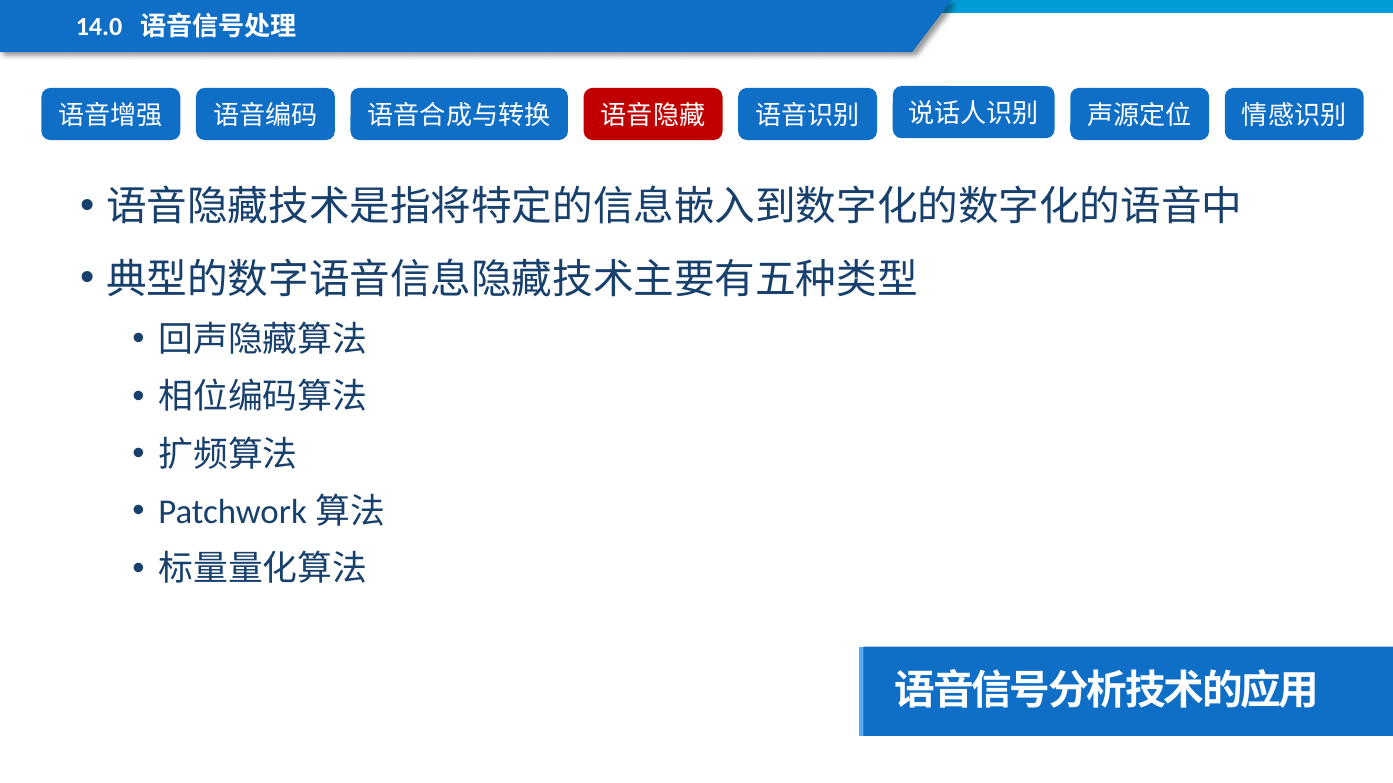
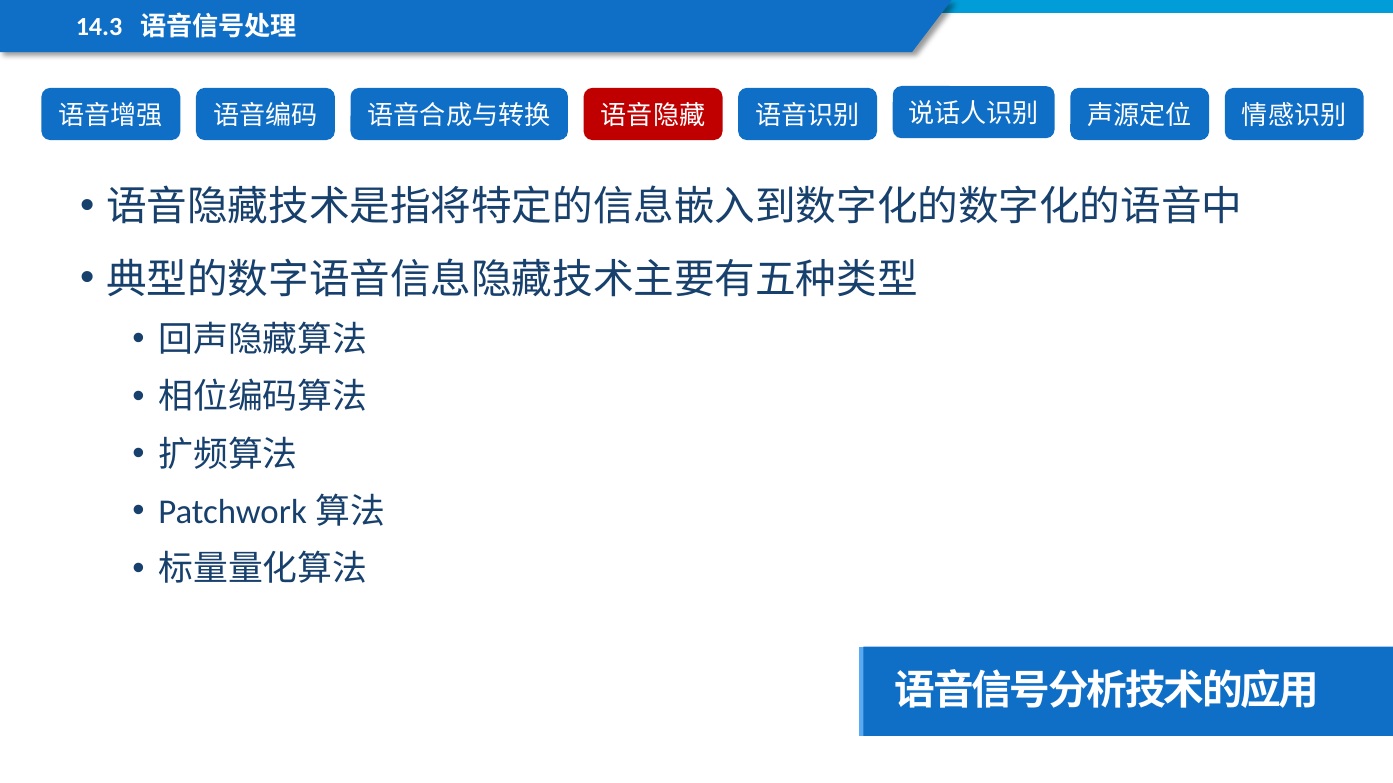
14.0: 14.0 -> 14.3
